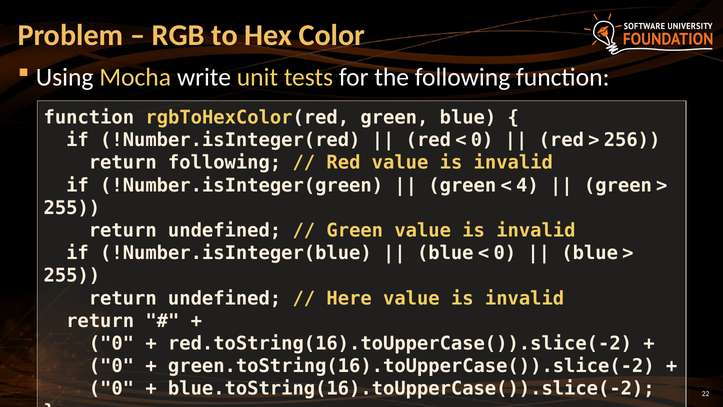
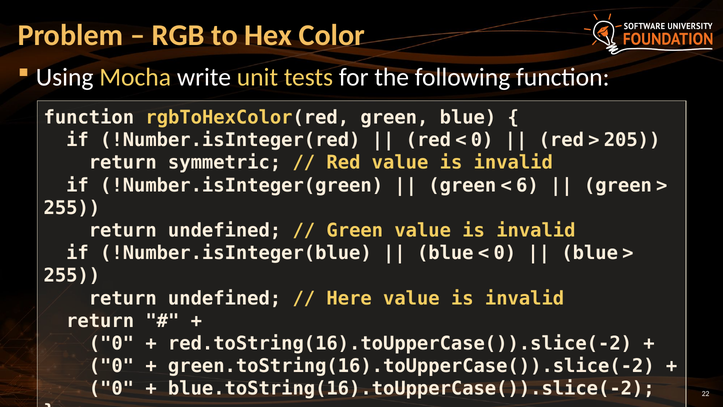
256: 256 -> 205
return following: following -> symmetric
4: 4 -> 6
